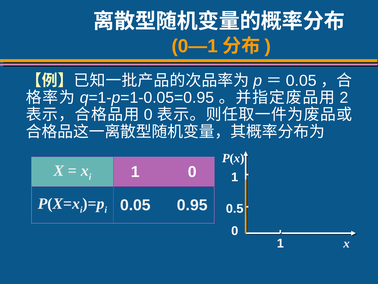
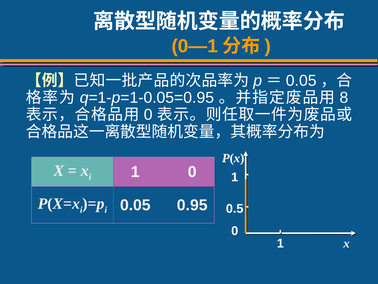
2: 2 -> 8
